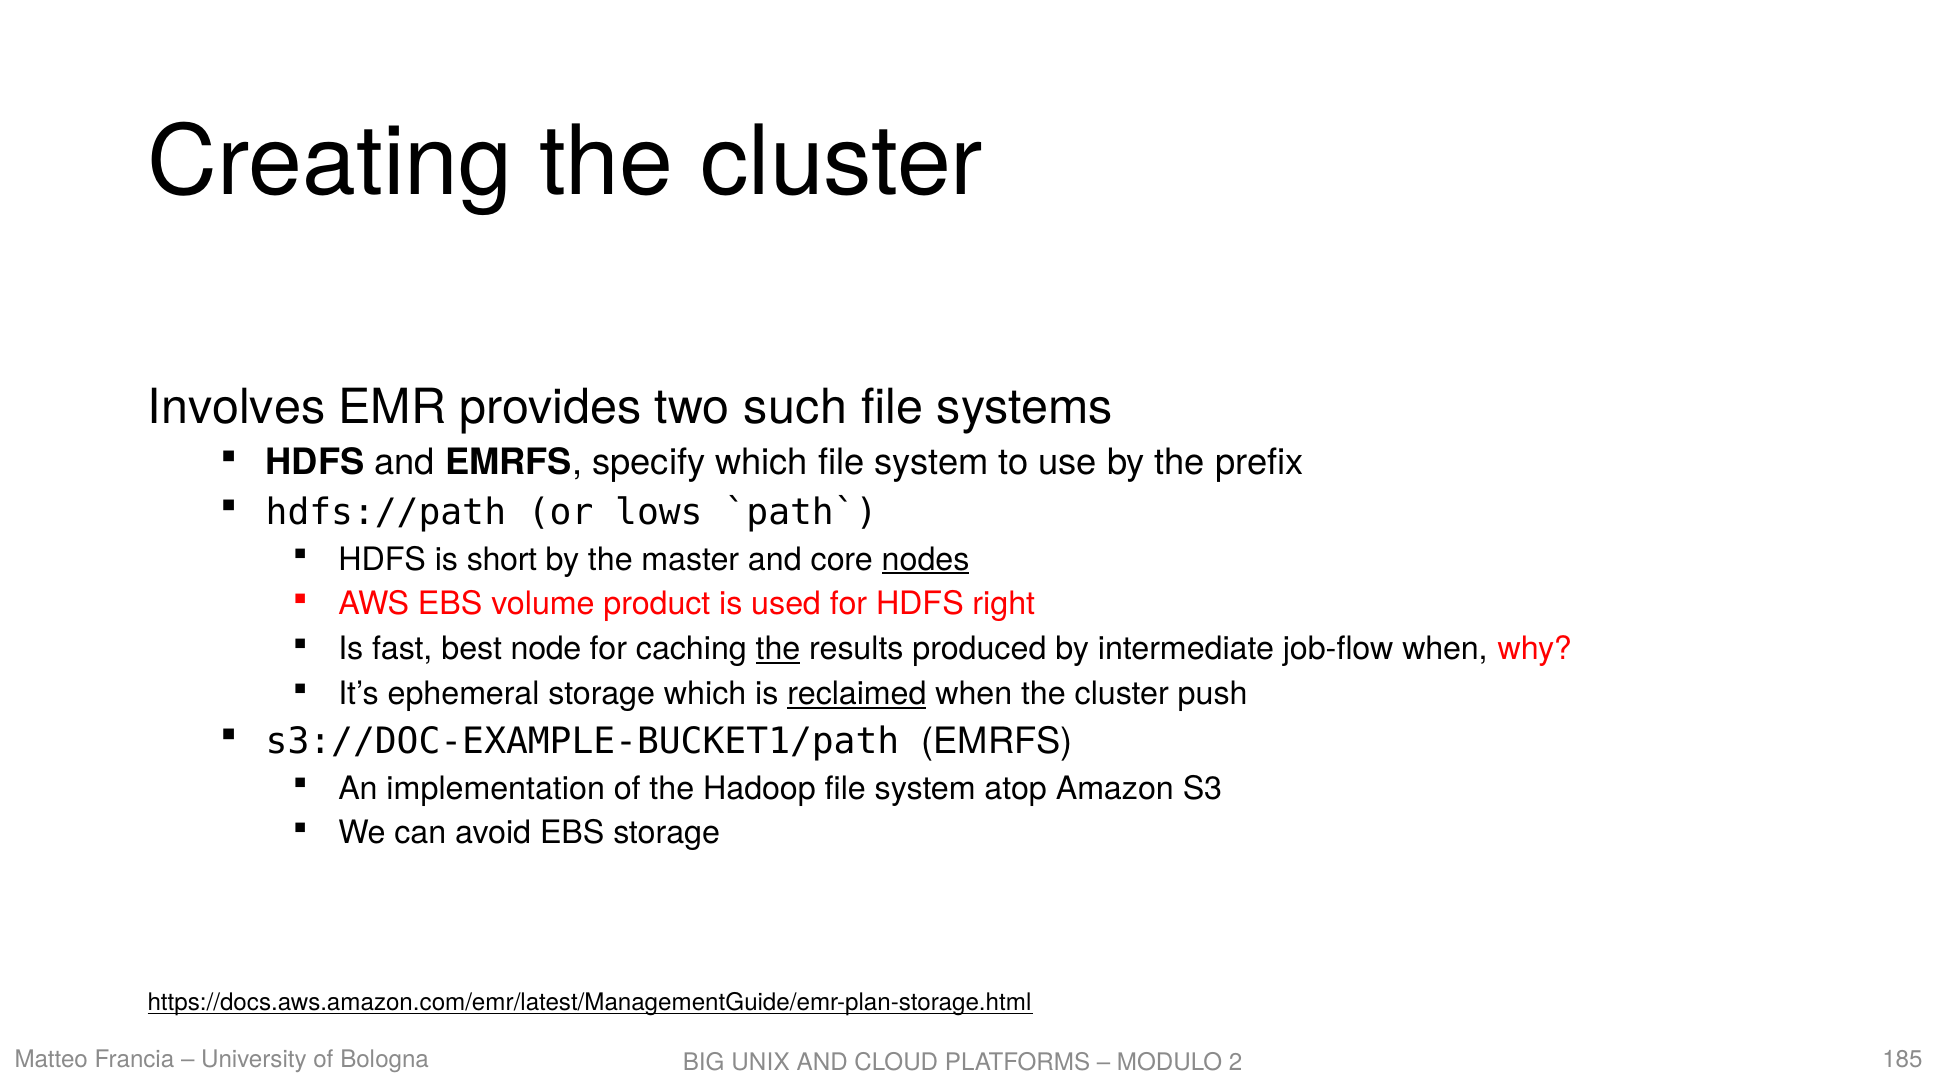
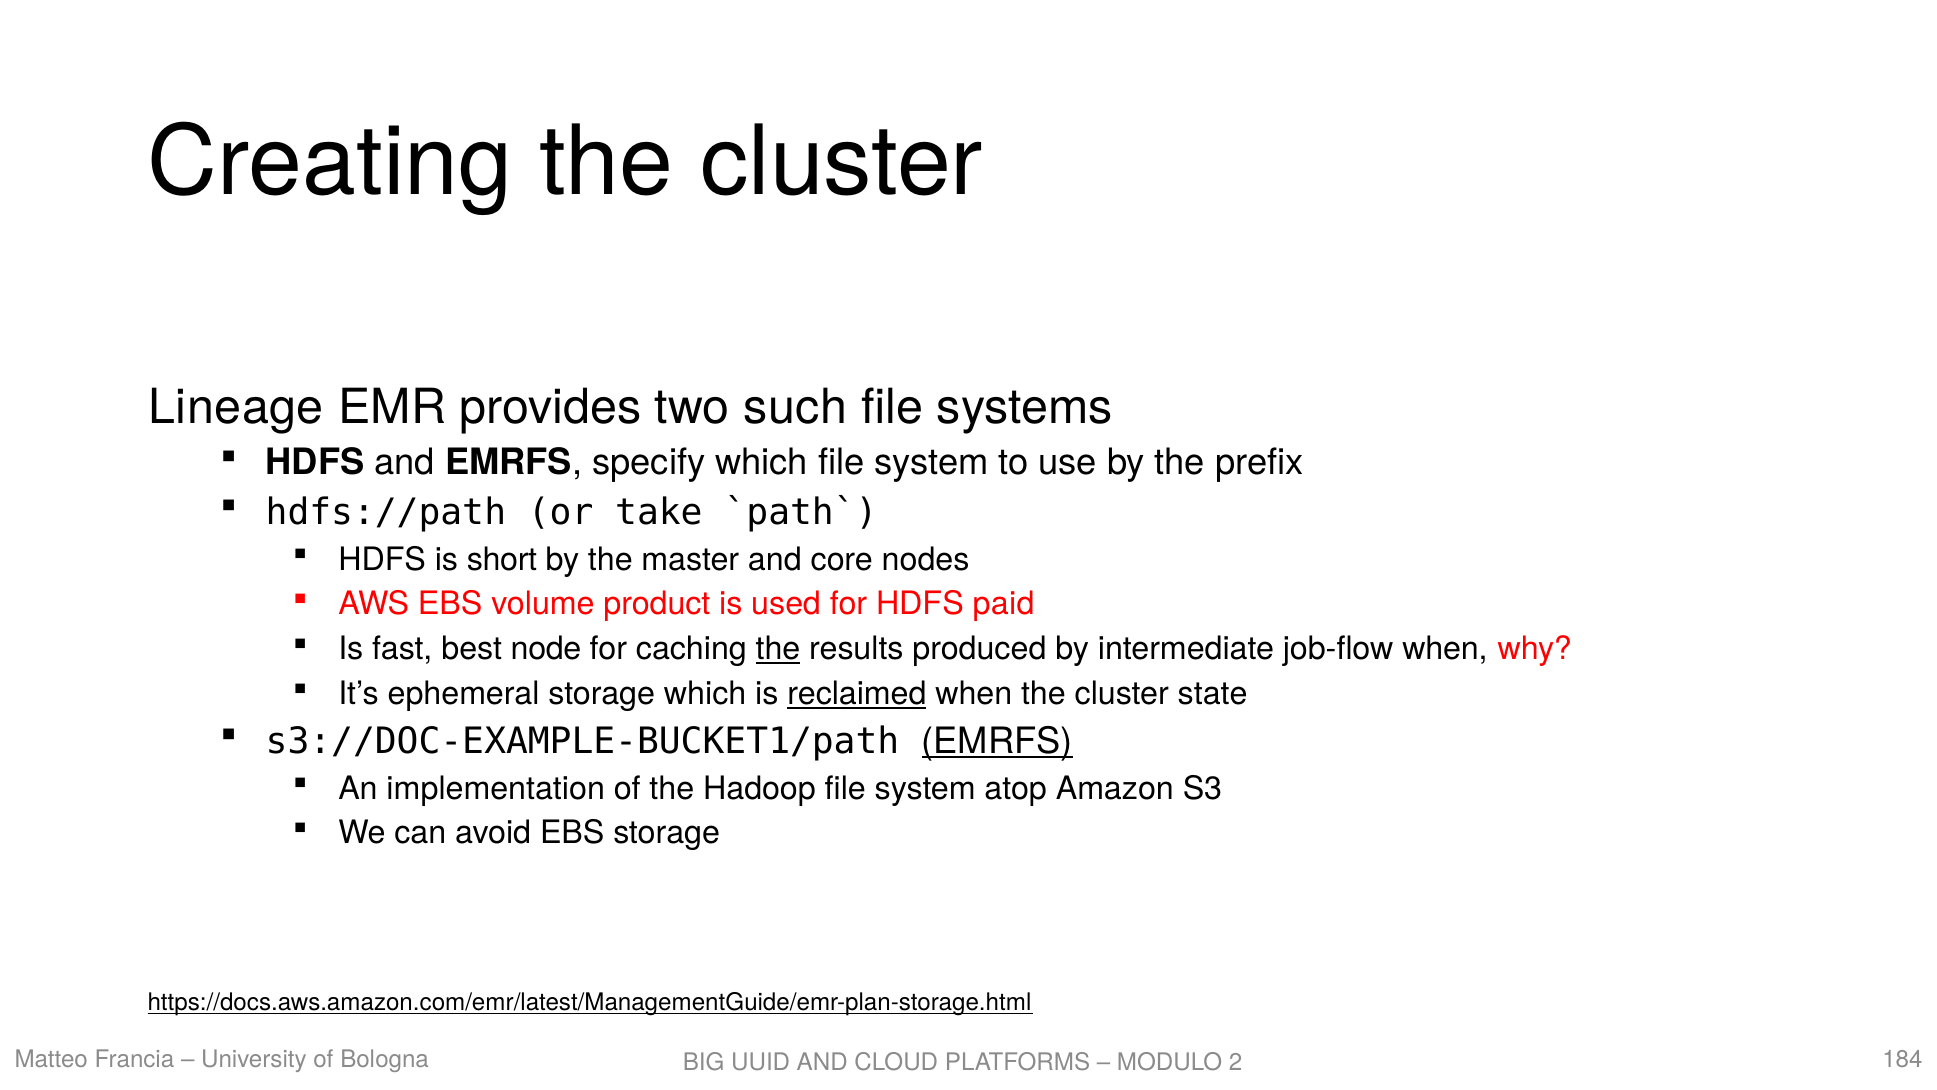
Involves: Involves -> Lineage
lows: lows -> take
nodes underline: present -> none
right: right -> paid
push: push -> state
EMRFS at (997, 741) underline: none -> present
185: 185 -> 184
UNIX: UNIX -> UUID
